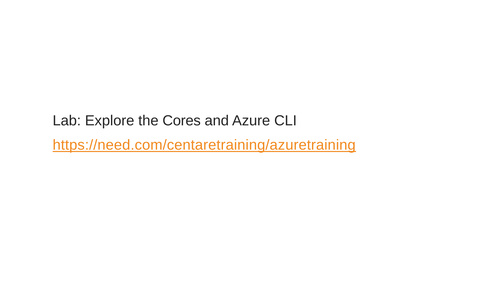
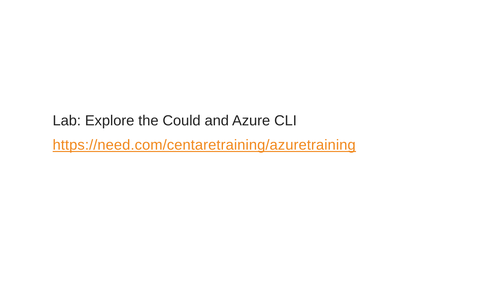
Cores: Cores -> Could
